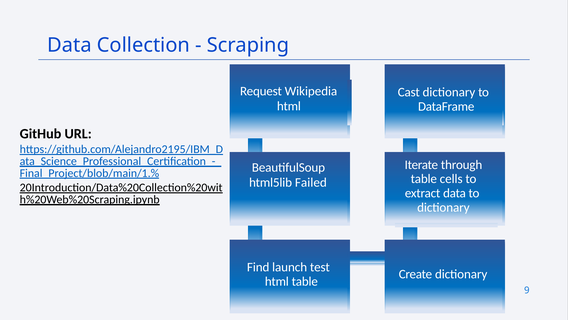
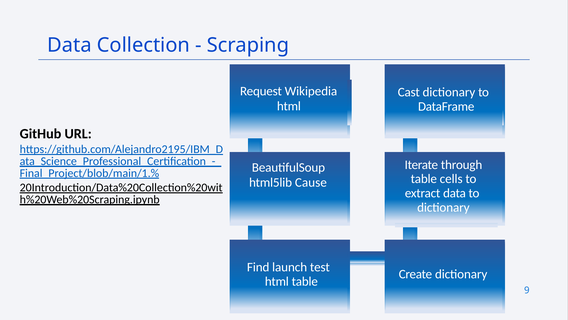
Failed: Failed -> Cause
